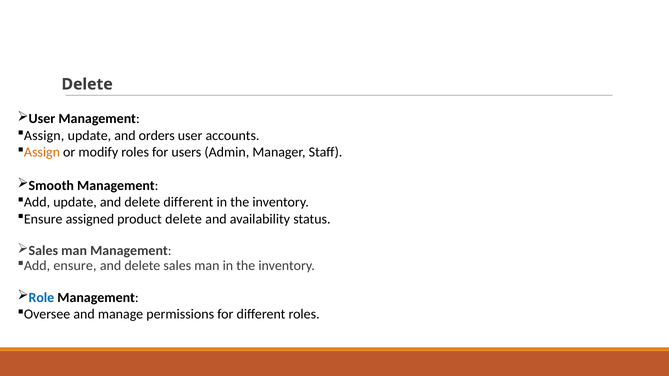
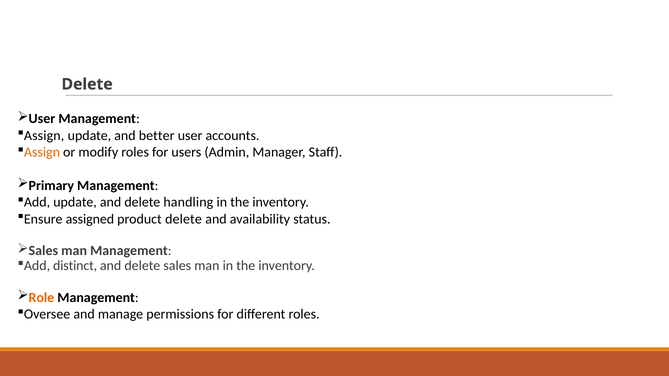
orders: orders -> better
Smooth: Smooth -> Primary
delete different: different -> handling
Add ensure: ensure -> distinct
Role colour: blue -> orange
